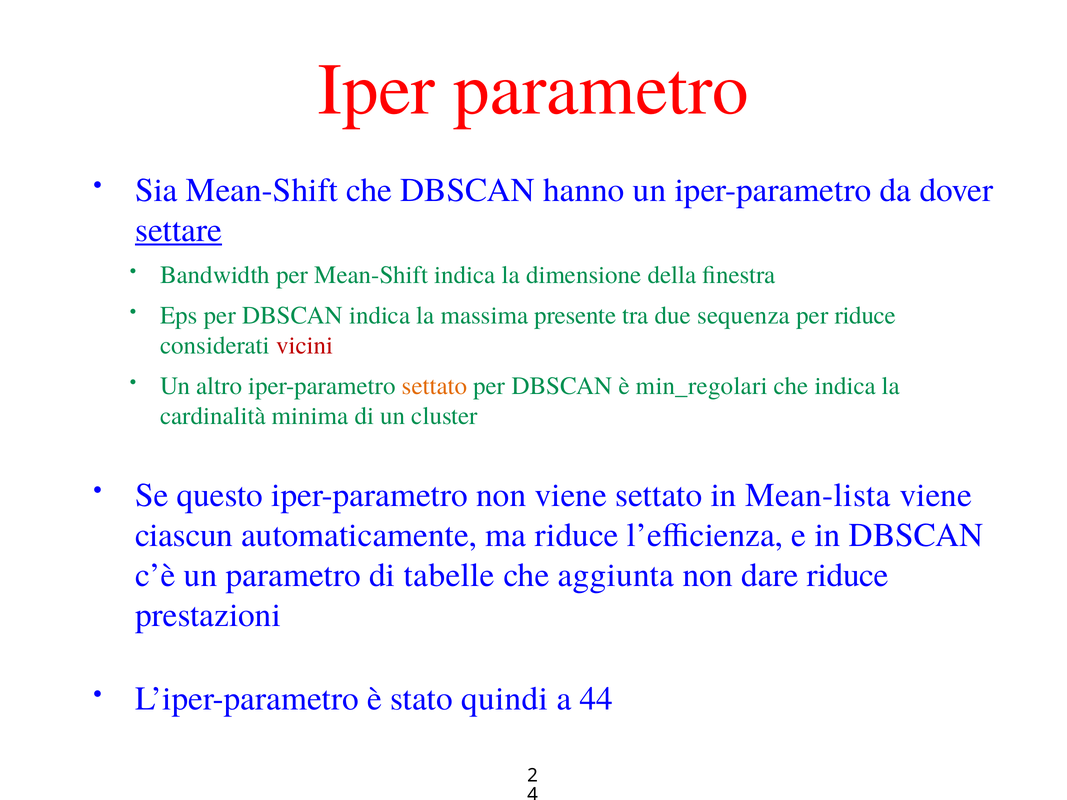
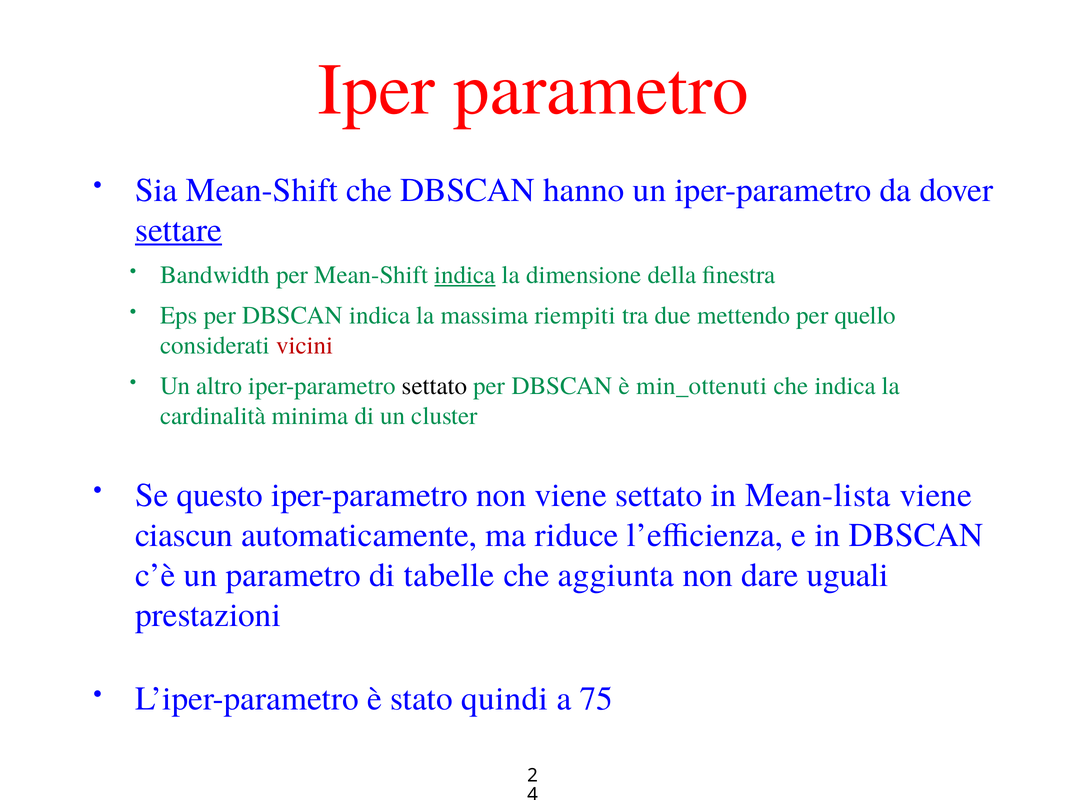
indica at (465, 275) underline: none -> present
presente: presente -> riempiti
sequenza: sequenza -> mettendo
per riduce: riduce -> quello
settato at (434, 386) colour: orange -> black
min_regolari: min_regolari -> min_ottenuti
dare riduce: riduce -> uguali
44: 44 -> 75
